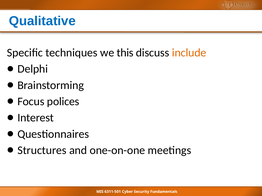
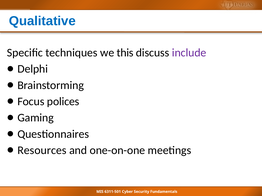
include colour: orange -> purple
Interest: Interest -> Gaming
Structures: Structures -> Resources
